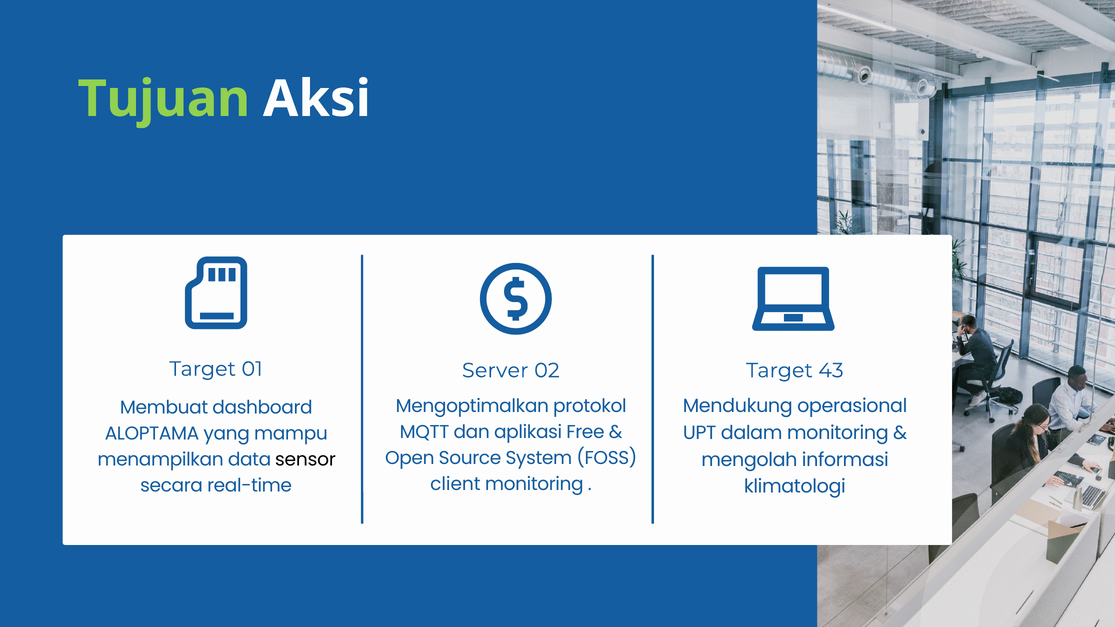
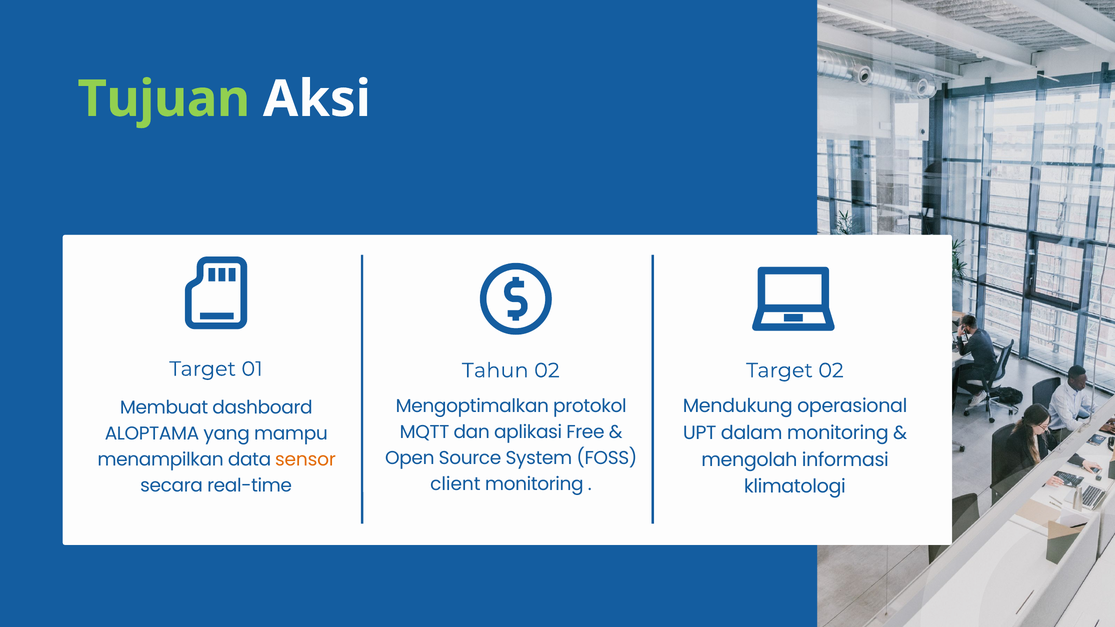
Server: Server -> Tahun
Target 43: 43 -> 02
sensor colour: black -> orange
